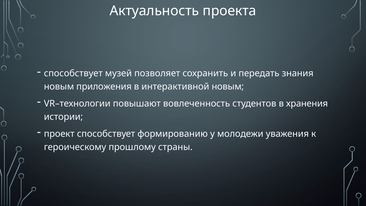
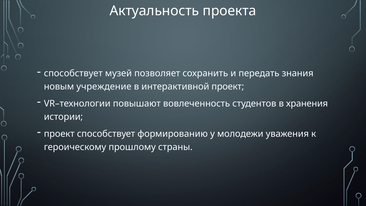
приложения: приложения -> учреждение
интерактивной новым: новым -> проект
